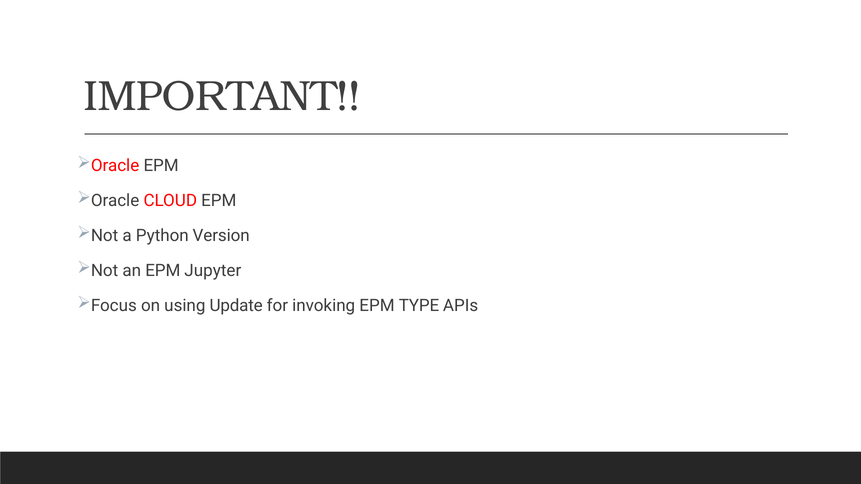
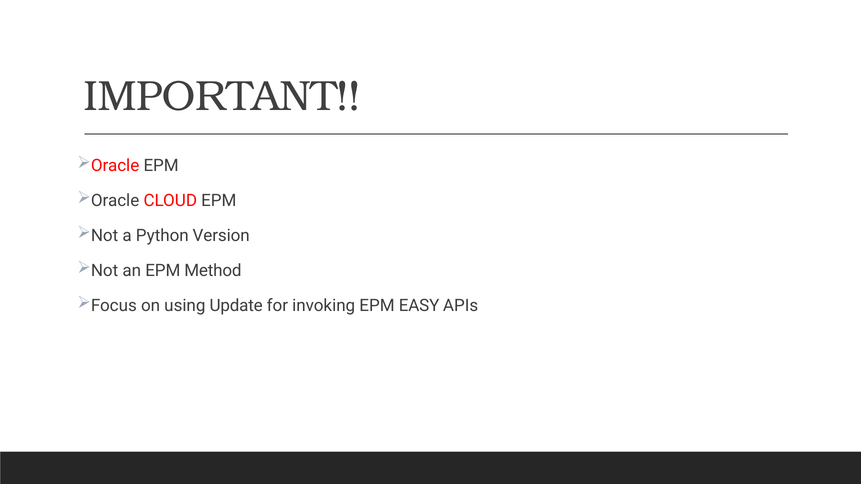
Jupyter: Jupyter -> Method
TYPE: TYPE -> EASY
